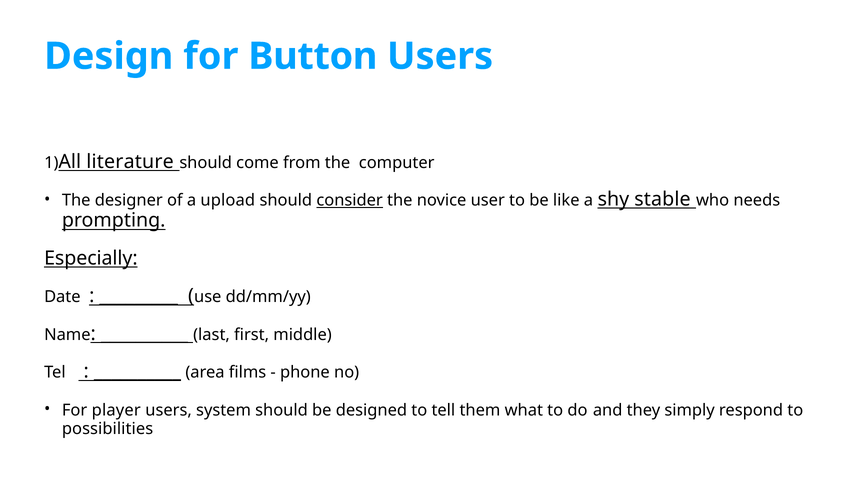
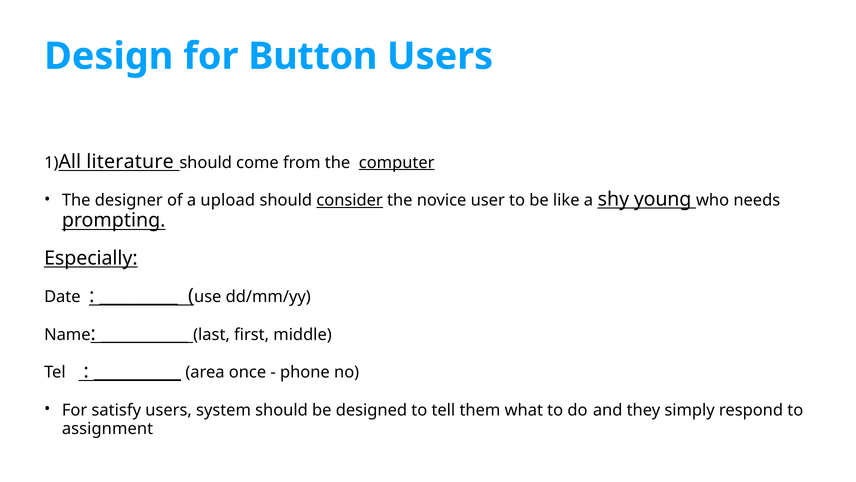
computer underline: none -> present
stable: stable -> young
films: films -> once
player: player -> satisfy
possibilities: possibilities -> assignment
